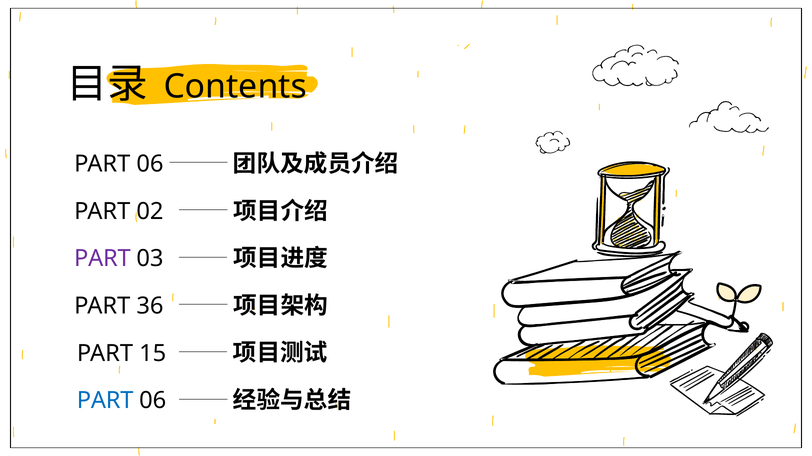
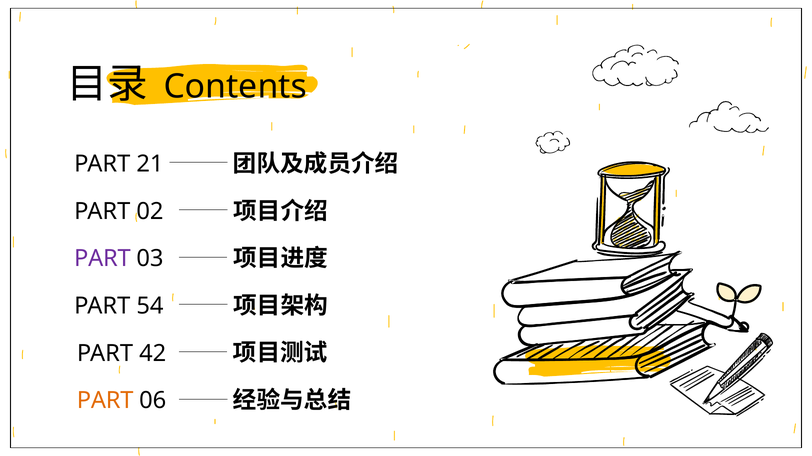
06 at (150, 164): 06 -> 21
36: 36 -> 54
15: 15 -> 42
PART at (105, 401) colour: blue -> orange
